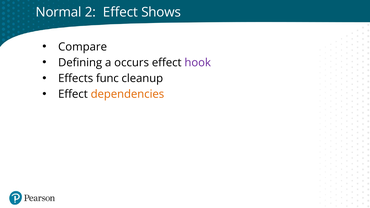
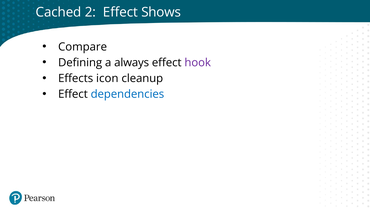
Normal: Normal -> Cached
occurs: occurs -> always
func: func -> icon
dependencies colour: orange -> blue
